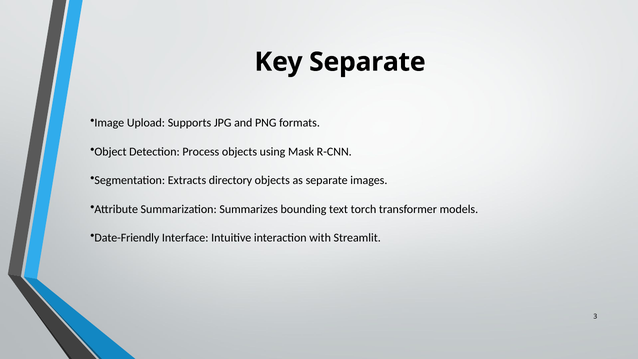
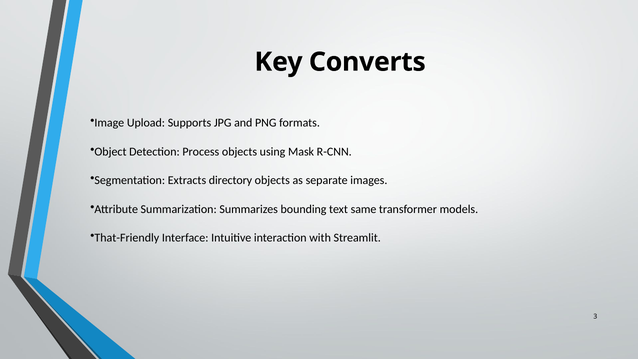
Key Separate: Separate -> Converts
torch: torch -> same
Date-Friendly: Date-Friendly -> That-Friendly
